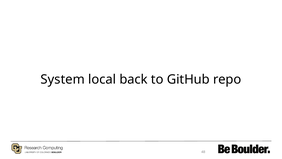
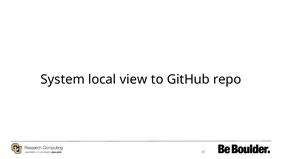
back: back -> view
